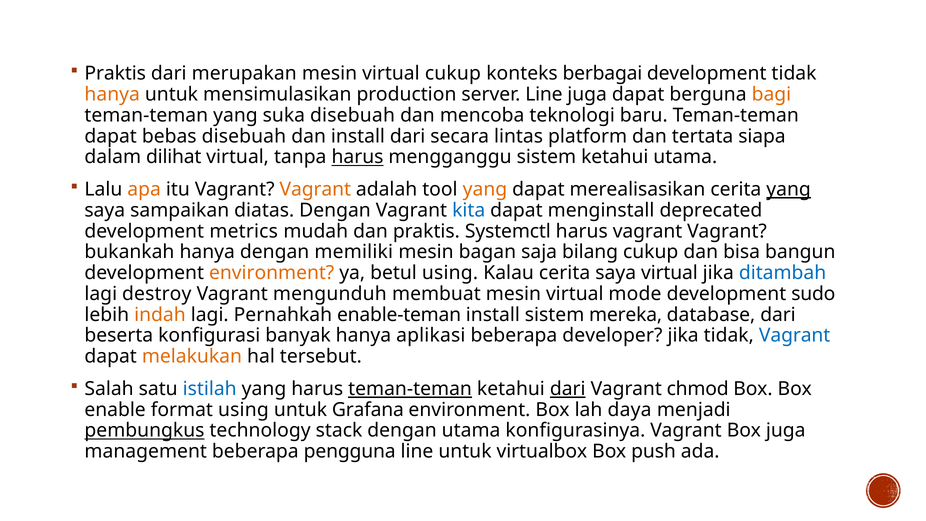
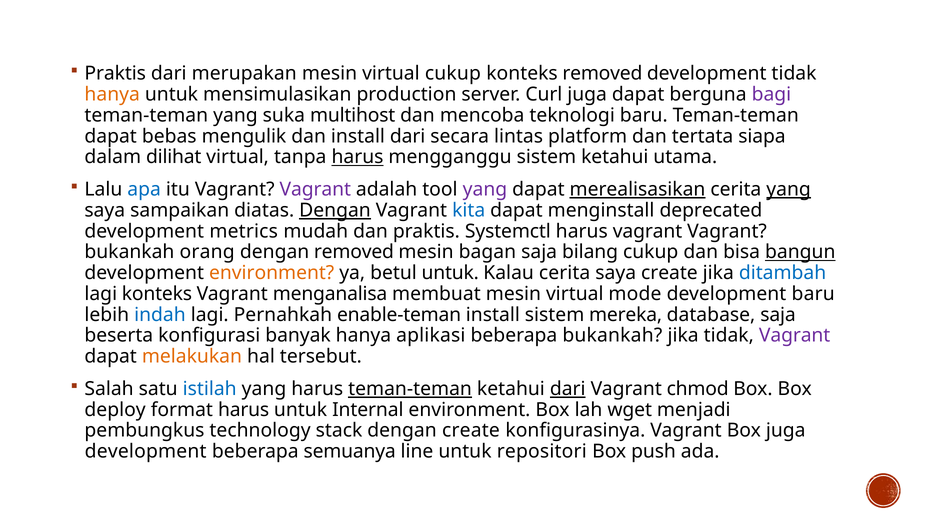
konteks berbagai: berbagai -> removed
server Line: Line -> Curl
bagi colour: orange -> purple
suka disebuah: disebuah -> multihost
bebas disebuah: disebuah -> mengulik
apa colour: orange -> blue
Vagrant at (315, 189) colour: orange -> purple
yang at (485, 189) colour: orange -> purple
merealisasikan underline: none -> present
Dengan at (335, 210) underline: none -> present
bukankah hanya: hanya -> orang
dengan memiliki: memiliki -> removed
bangun underline: none -> present
betul using: using -> untuk
saya virtual: virtual -> create
lagi destroy: destroy -> konteks
mengunduh: mengunduh -> menganalisa
development sudo: sudo -> baru
indah colour: orange -> blue
database dari: dari -> saja
beberapa developer: developer -> bukankah
Vagrant at (795, 335) colour: blue -> purple
enable: enable -> deploy
format using: using -> harus
Grafana: Grafana -> Internal
daya: daya -> wget
pembungkus underline: present -> none
dengan utama: utama -> create
management at (146, 451): management -> development
pengguna: pengguna -> semuanya
virtualbox: virtualbox -> repositori
